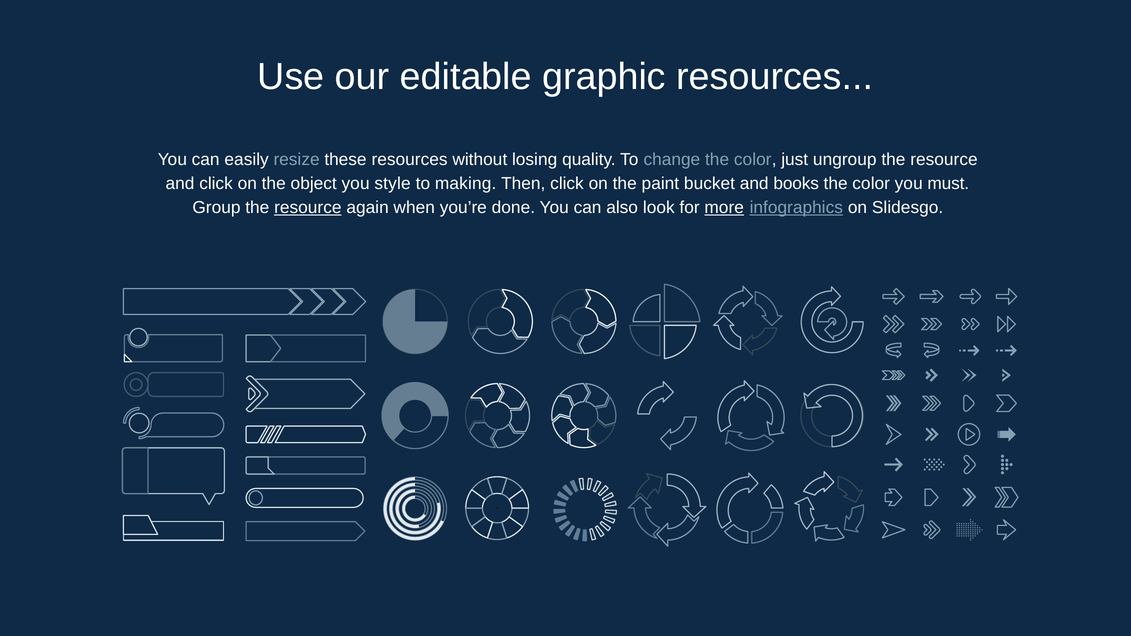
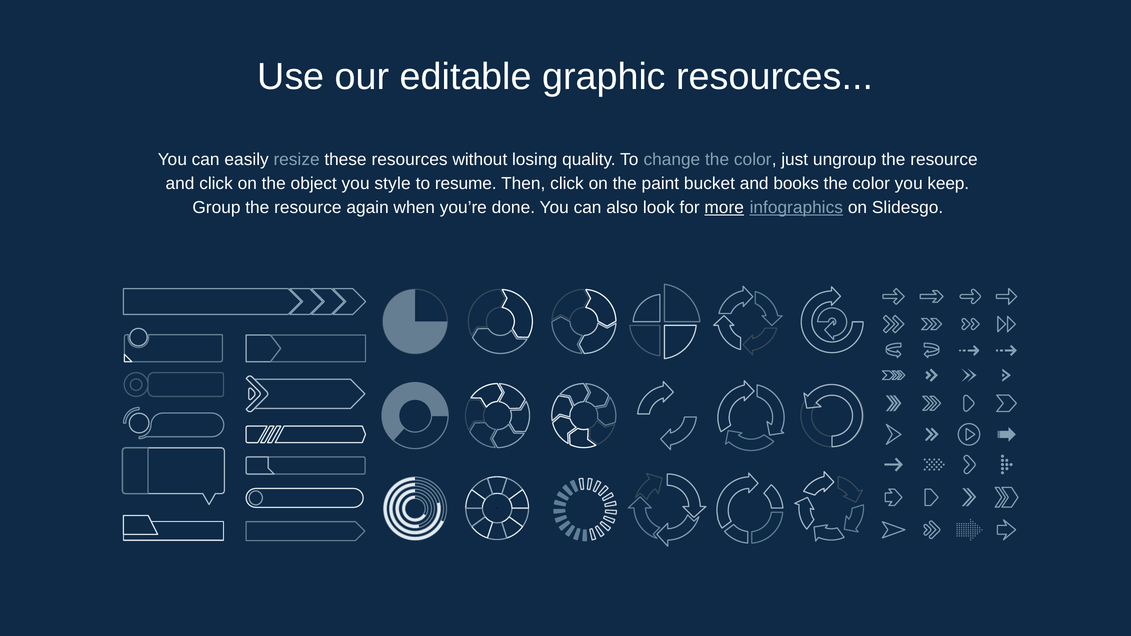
making: making -> resume
must: must -> keep
resource at (308, 207) underline: present -> none
